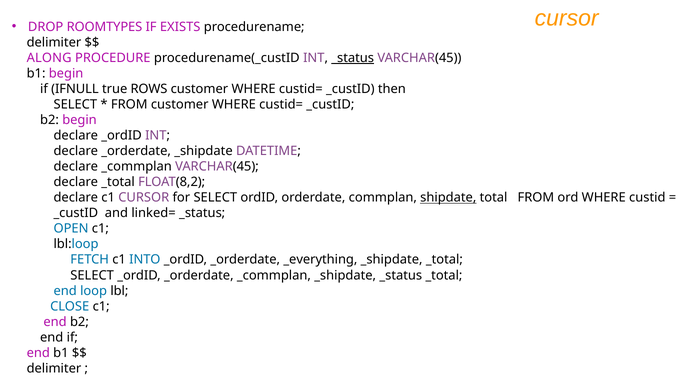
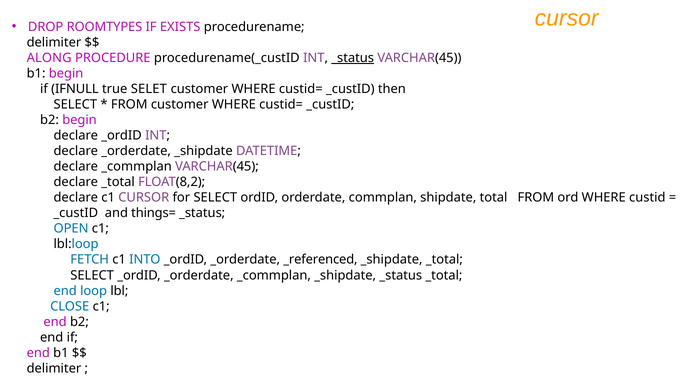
ROWS: ROWS -> SELET
shipdate underline: present -> none
linked=: linked= -> things=
_everything: _everything -> _referenced
